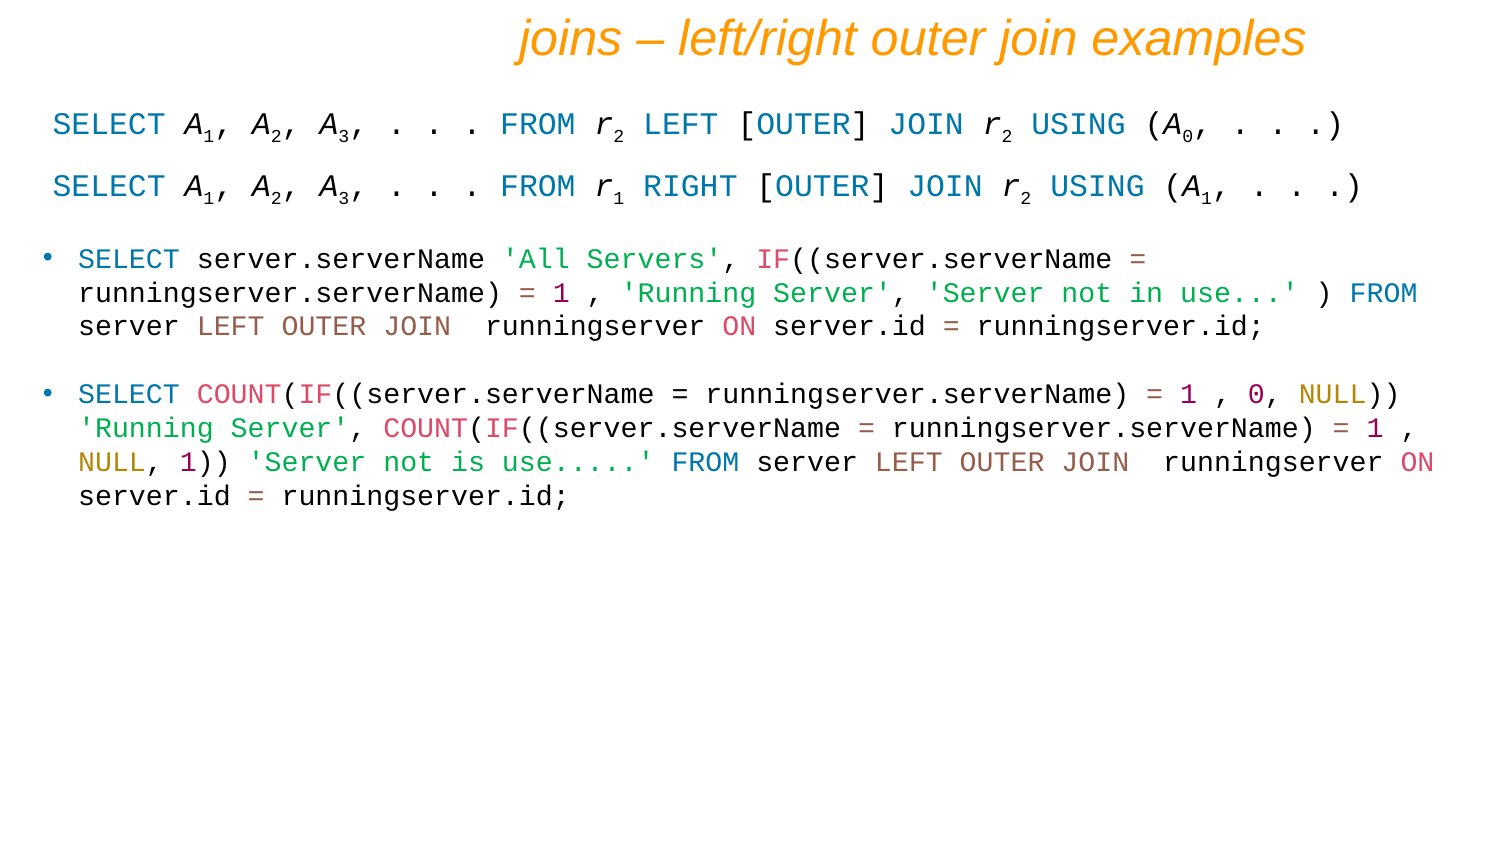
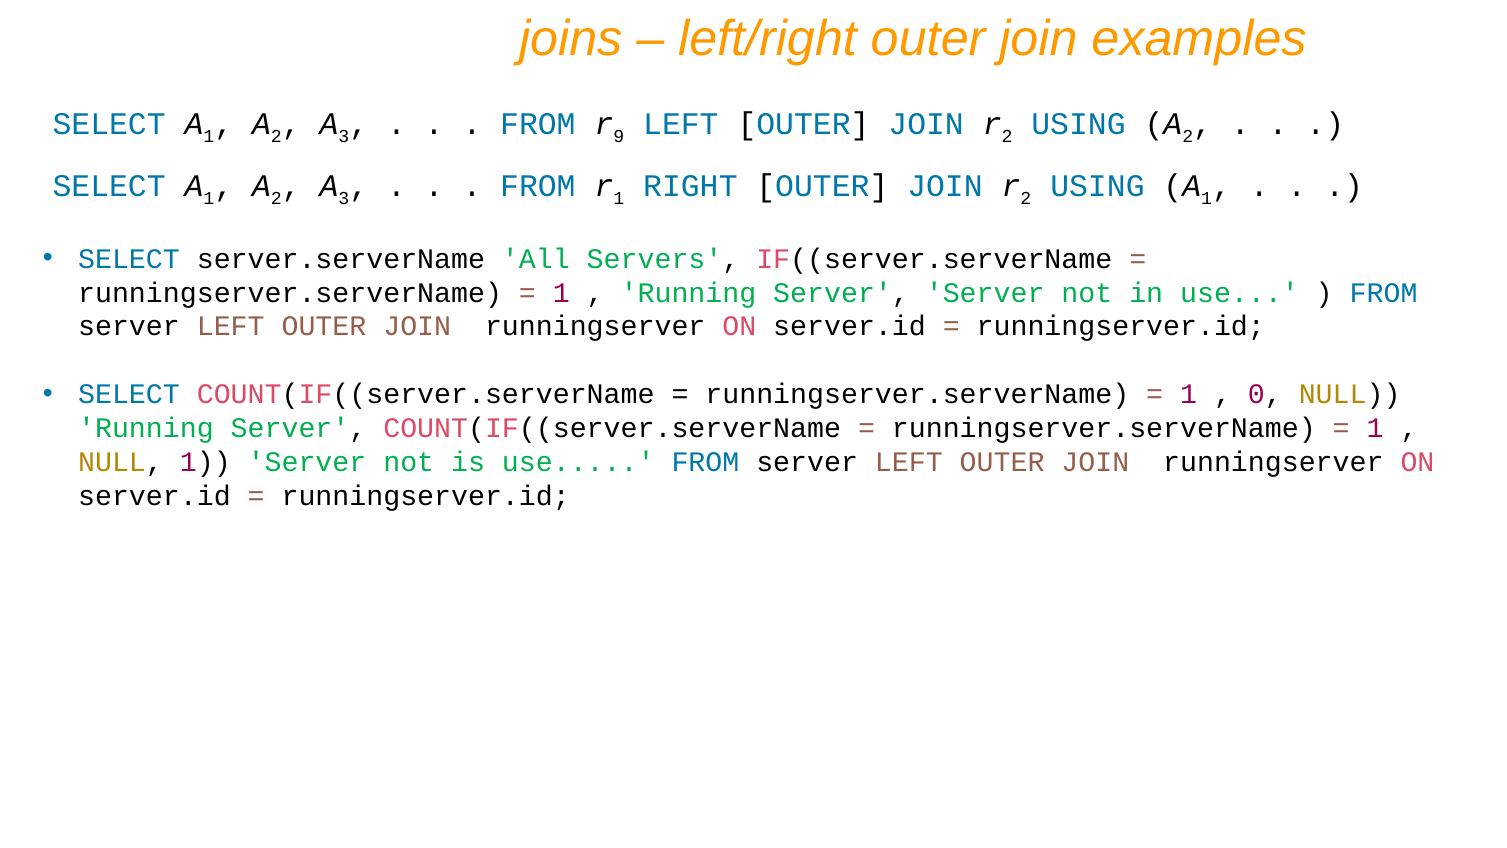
2 at (619, 136): 2 -> 9
0 at (1188, 136): 0 -> 2
